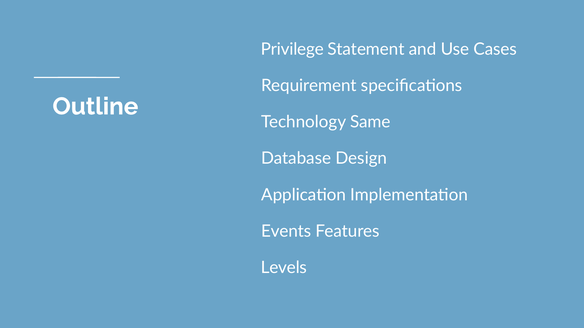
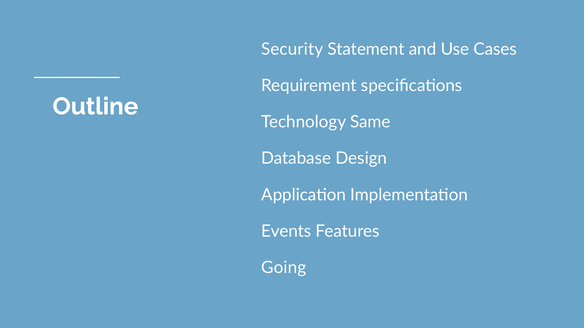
Privilege: Privilege -> Security
Levels: Levels -> Going
